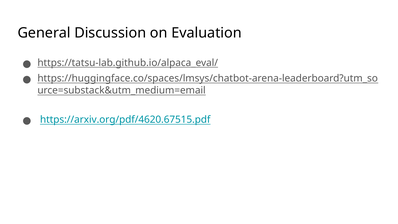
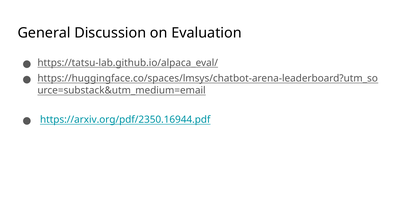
https://arxiv.org/pdf/4620.67515.pdf: https://arxiv.org/pdf/4620.67515.pdf -> https://arxiv.org/pdf/2350.16944.pdf
